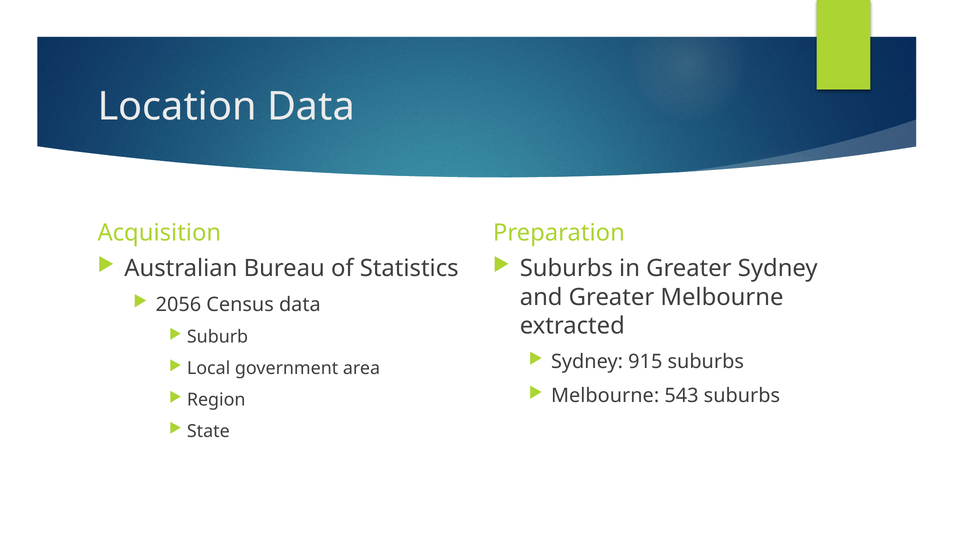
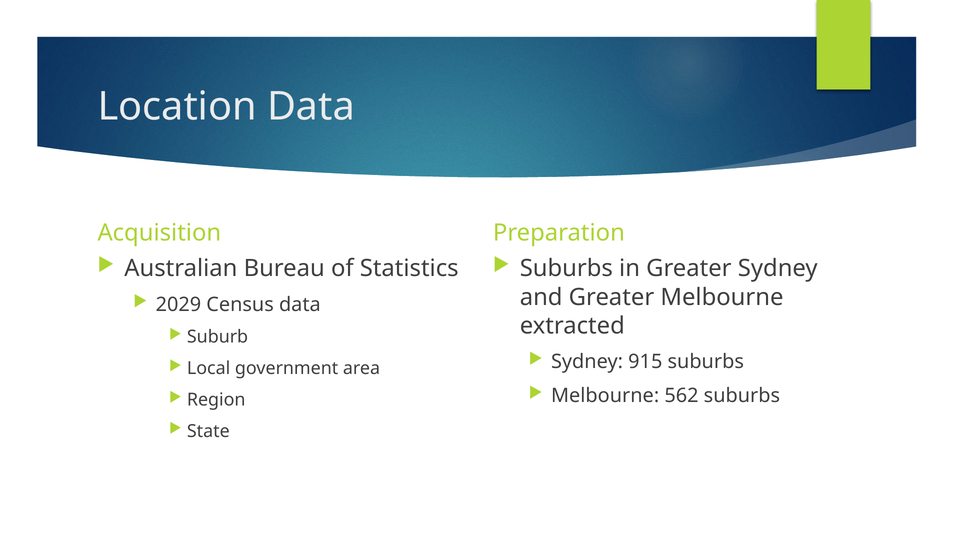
2056: 2056 -> 2029
543: 543 -> 562
